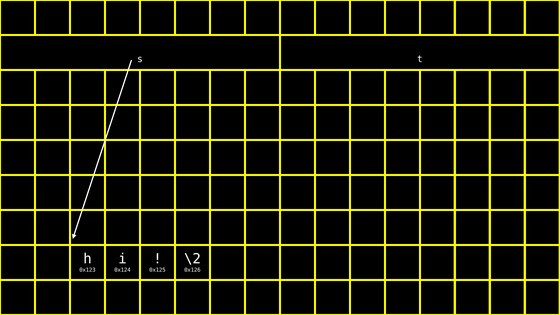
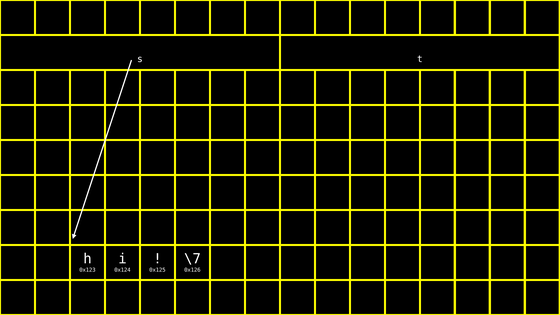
\2: \2 -> \7
